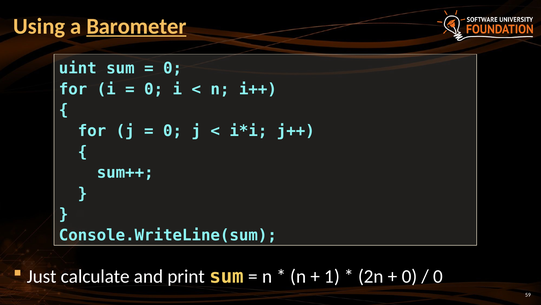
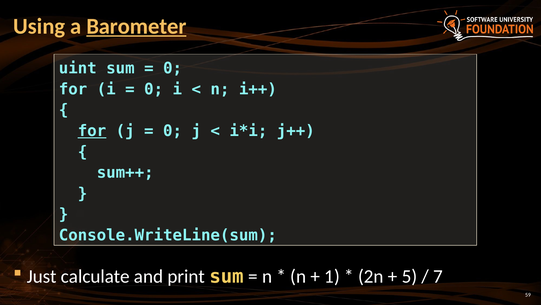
for at (92, 131) underline: none -> present
0 at (409, 276): 0 -> 5
0 at (438, 276): 0 -> 7
